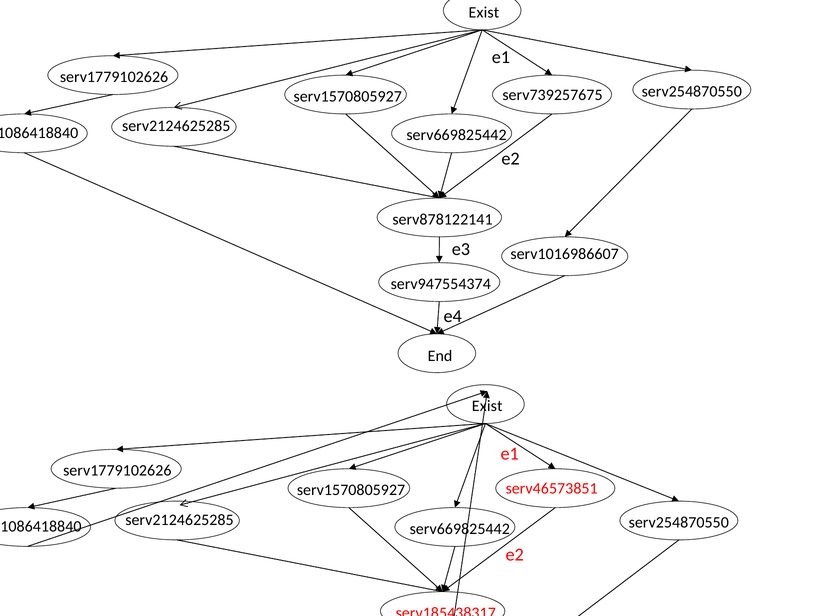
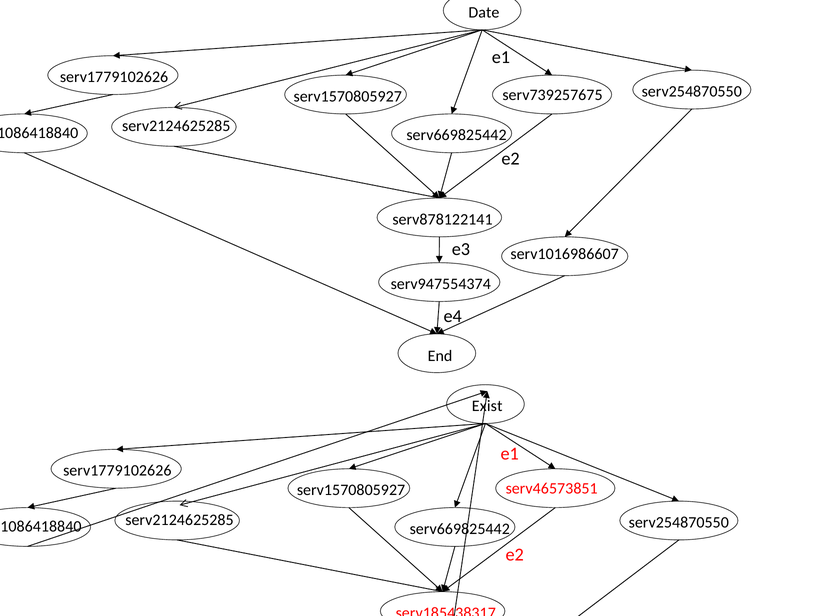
Exist at (484, 12): Exist -> Date
